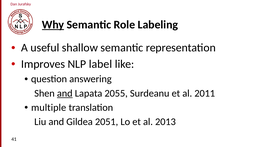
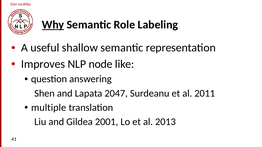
label: label -> node
and at (65, 93) underline: present -> none
2055: 2055 -> 2047
2051: 2051 -> 2001
